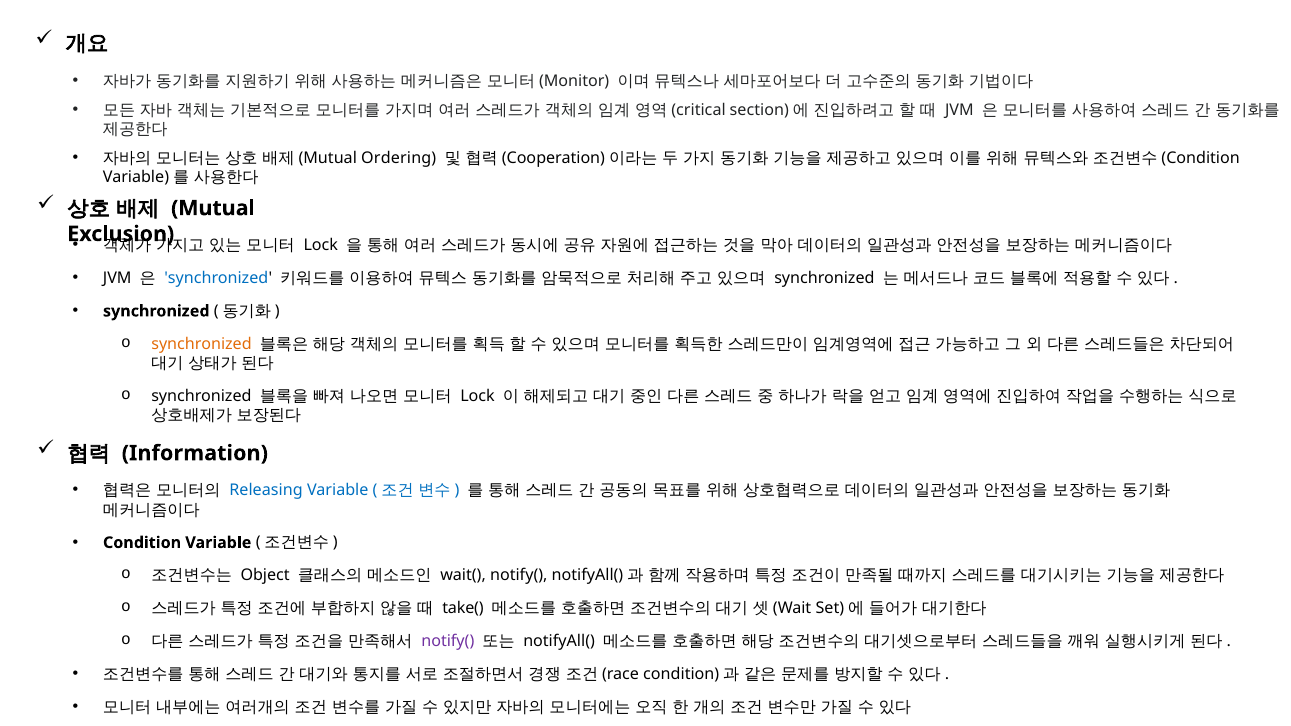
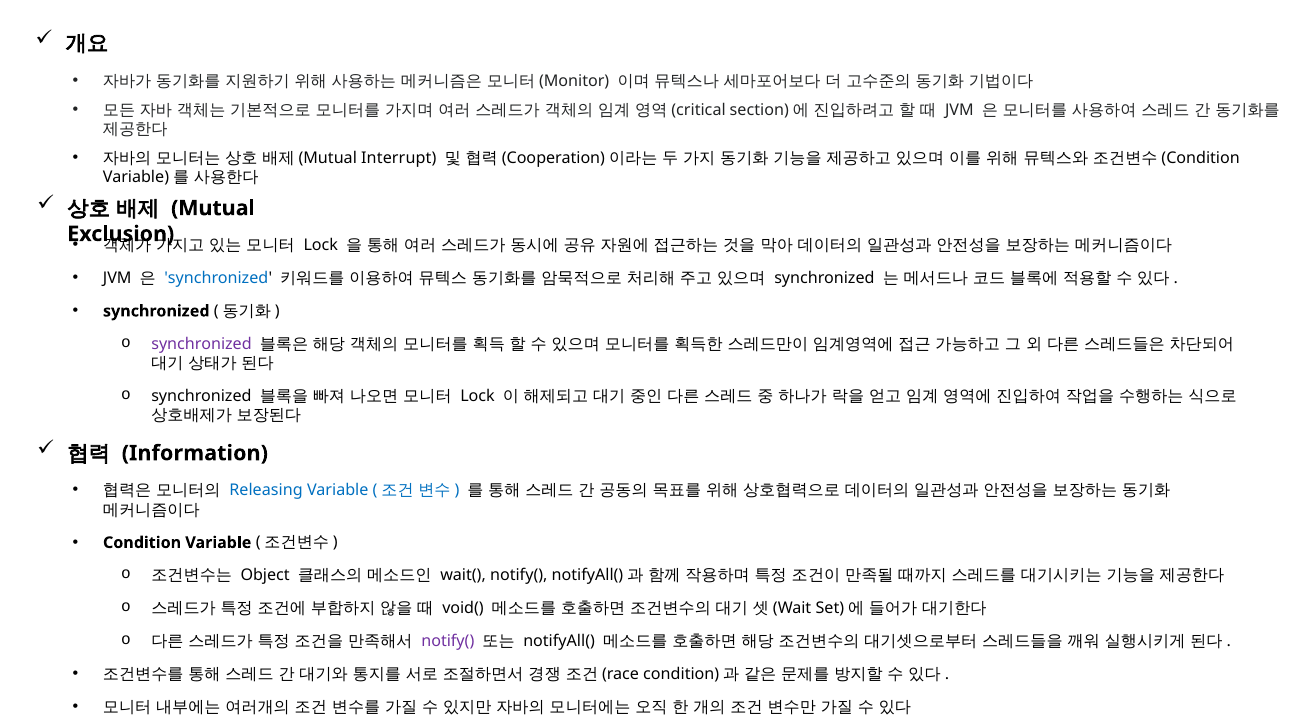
Ordering: Ordering -> Interrupt
synchronized at (202, 344) colour: orange -> purple
take(: take( -> void(
